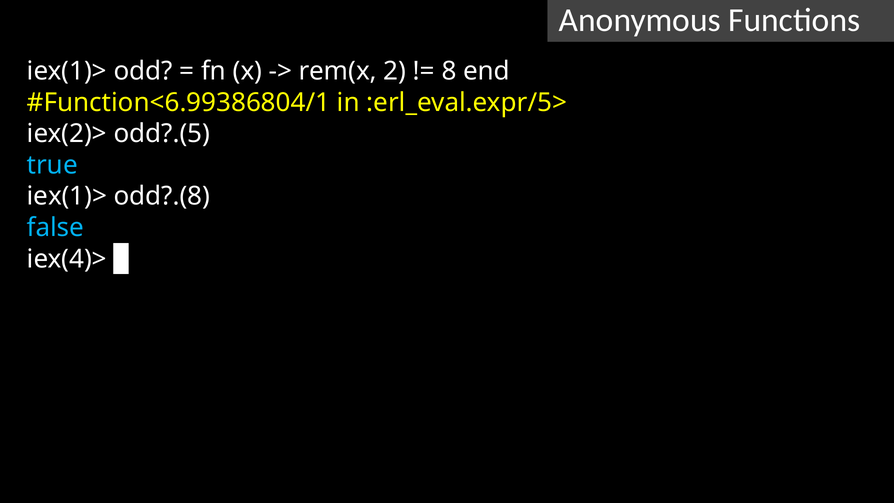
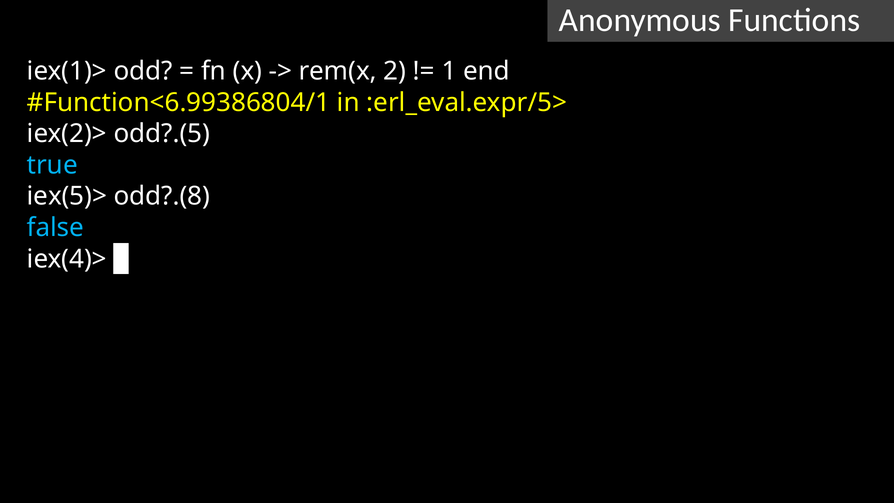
8: 8 -> 1
iex(1)> at (67, 196): iex(1)> -> iex(5)>
